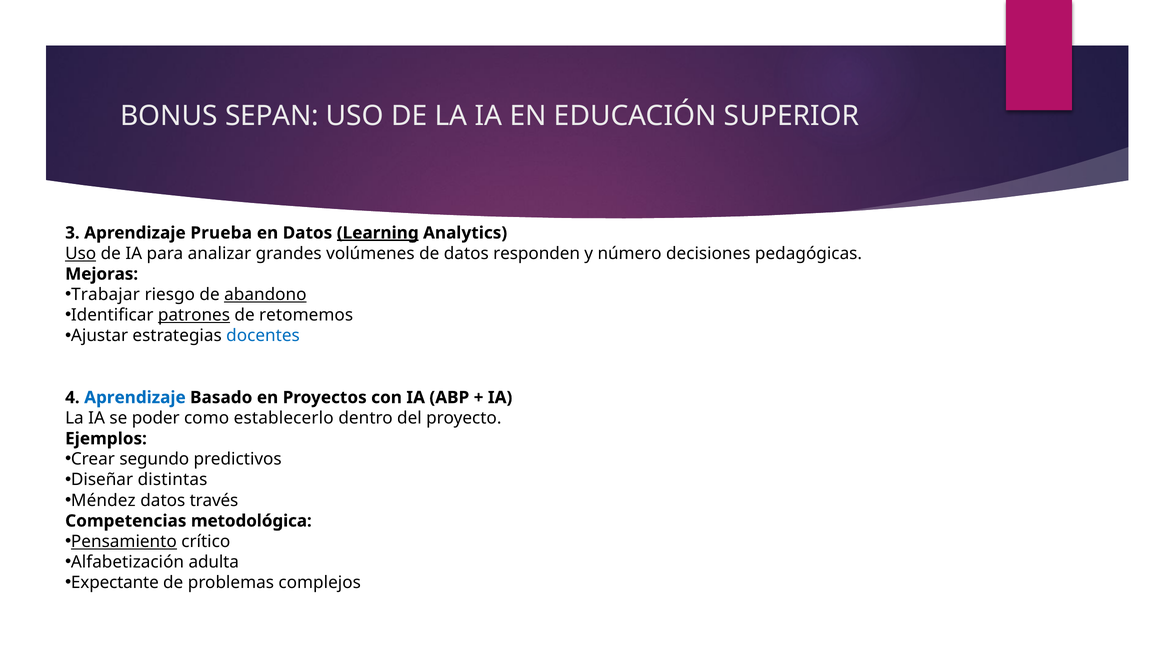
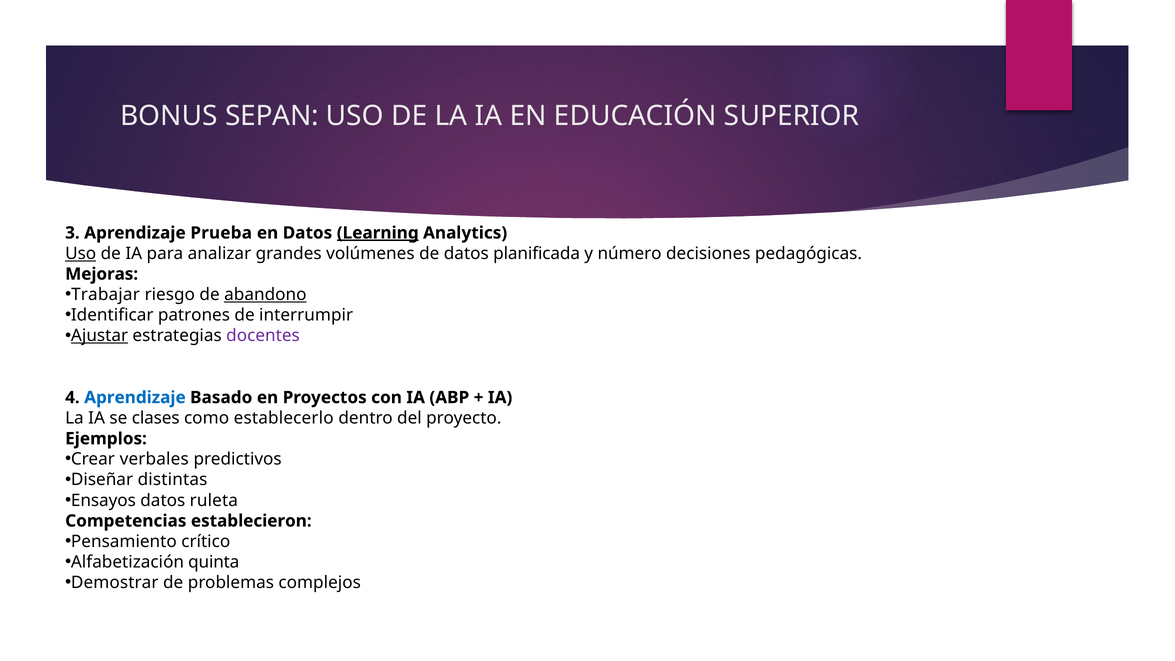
responden: responden -> planificada
patrones underline: present -> none
retomemos: retomemos -> interrumpir
Ajustar underline: none -> present
docentes colour: blue -> purple
poder: poder -> clases
segundo: segundo -> verbales
Méndez: Méndez -> Ensayos
través: través -> ruleta
metodológica: metodológica -> establecieron
Pensamiento underline: present -> none
adulta: adulta -> quinta
Expectante: Expectante -> Demostrar
